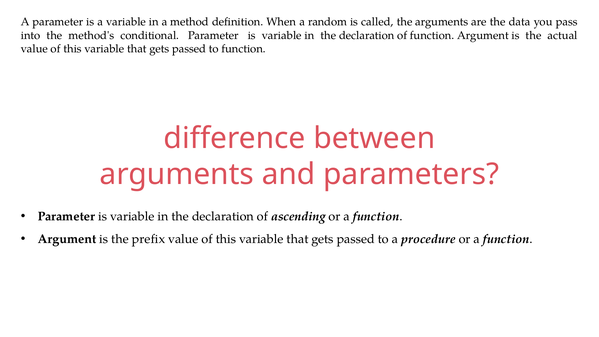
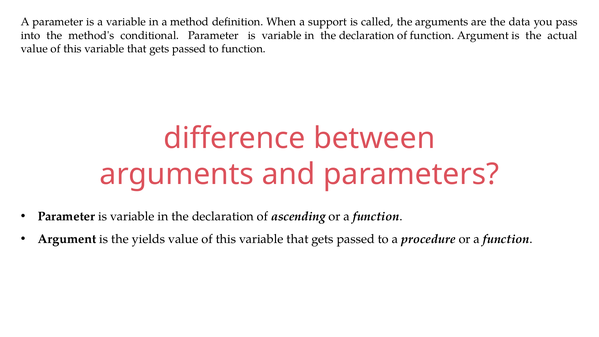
random: random -> support
prefix: prefix -> yields
